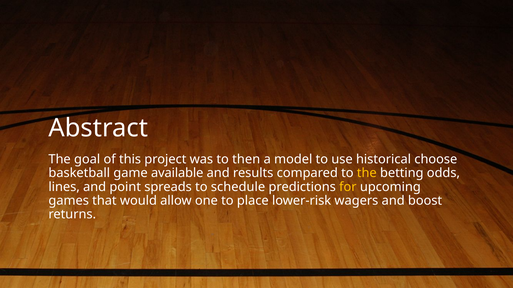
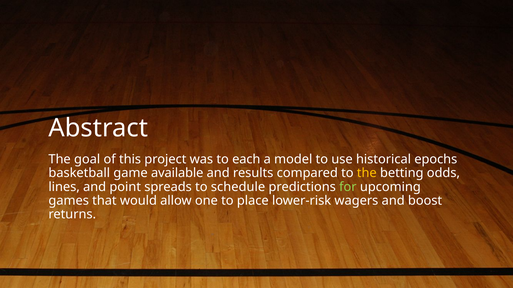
then: then -> each
choose: choose -> epochs
for colour: yellow -> light green
